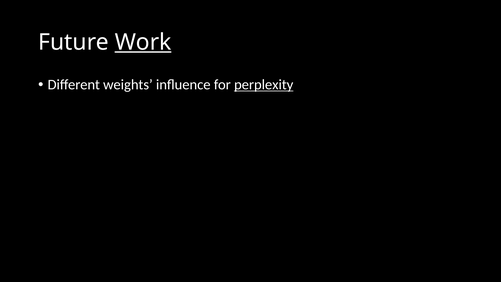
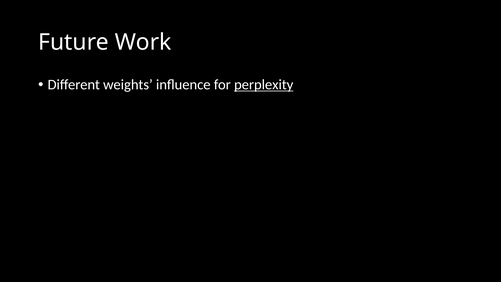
Work underline: present -> none
